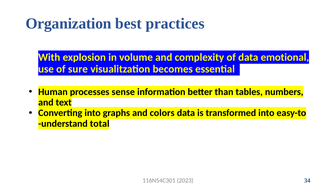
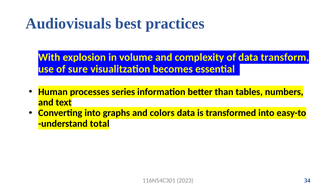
Organization: Organization -> Audiovisuals
emotional: emotional -> transform
sense: sense -> series
